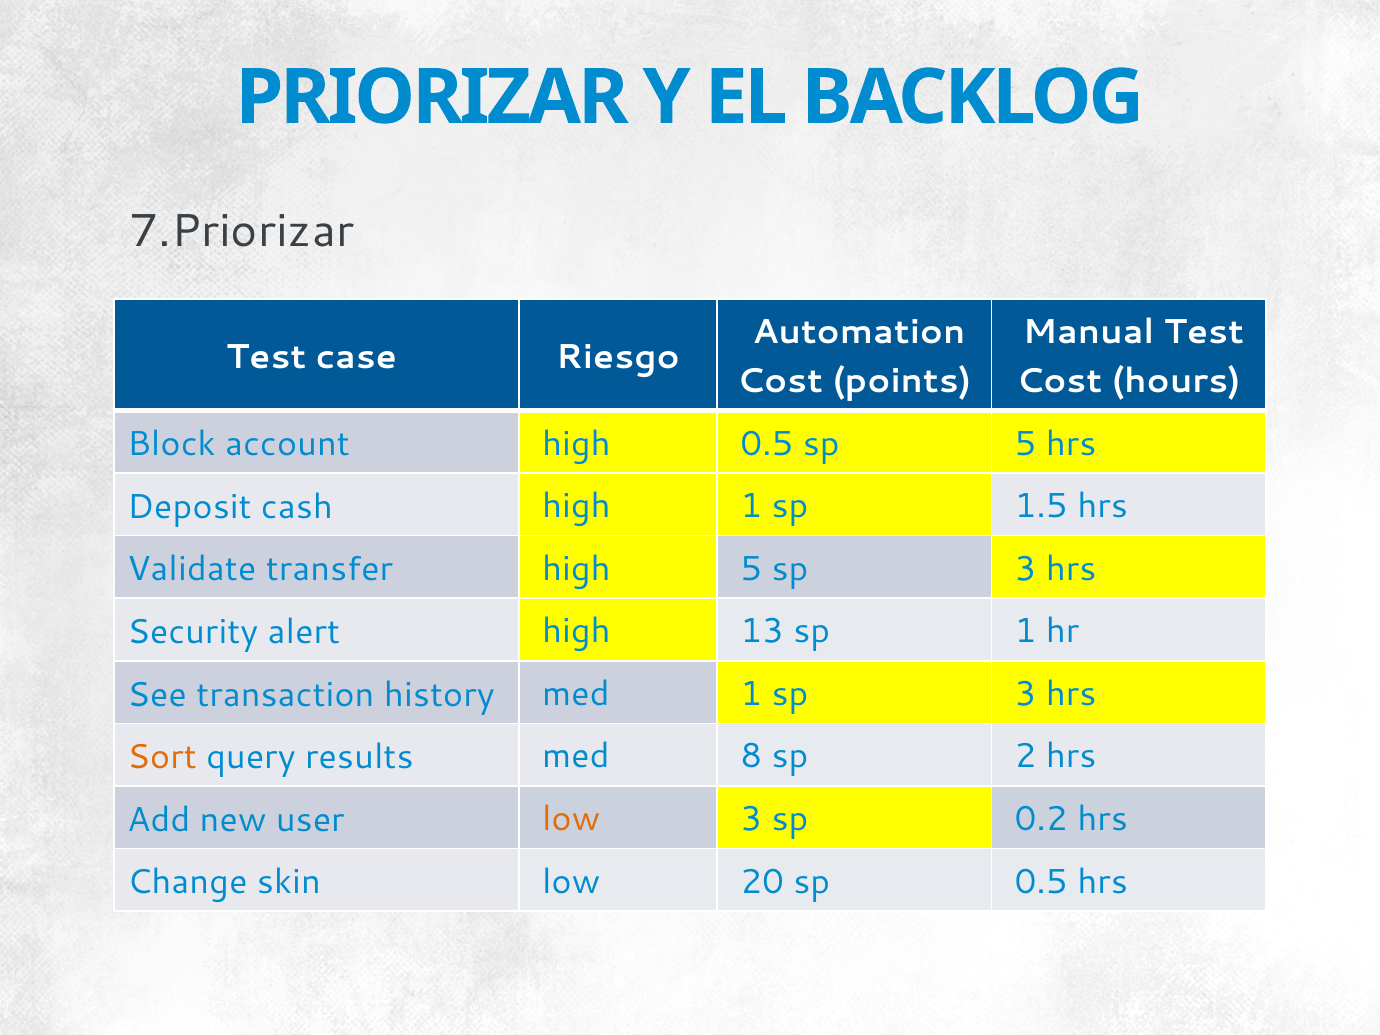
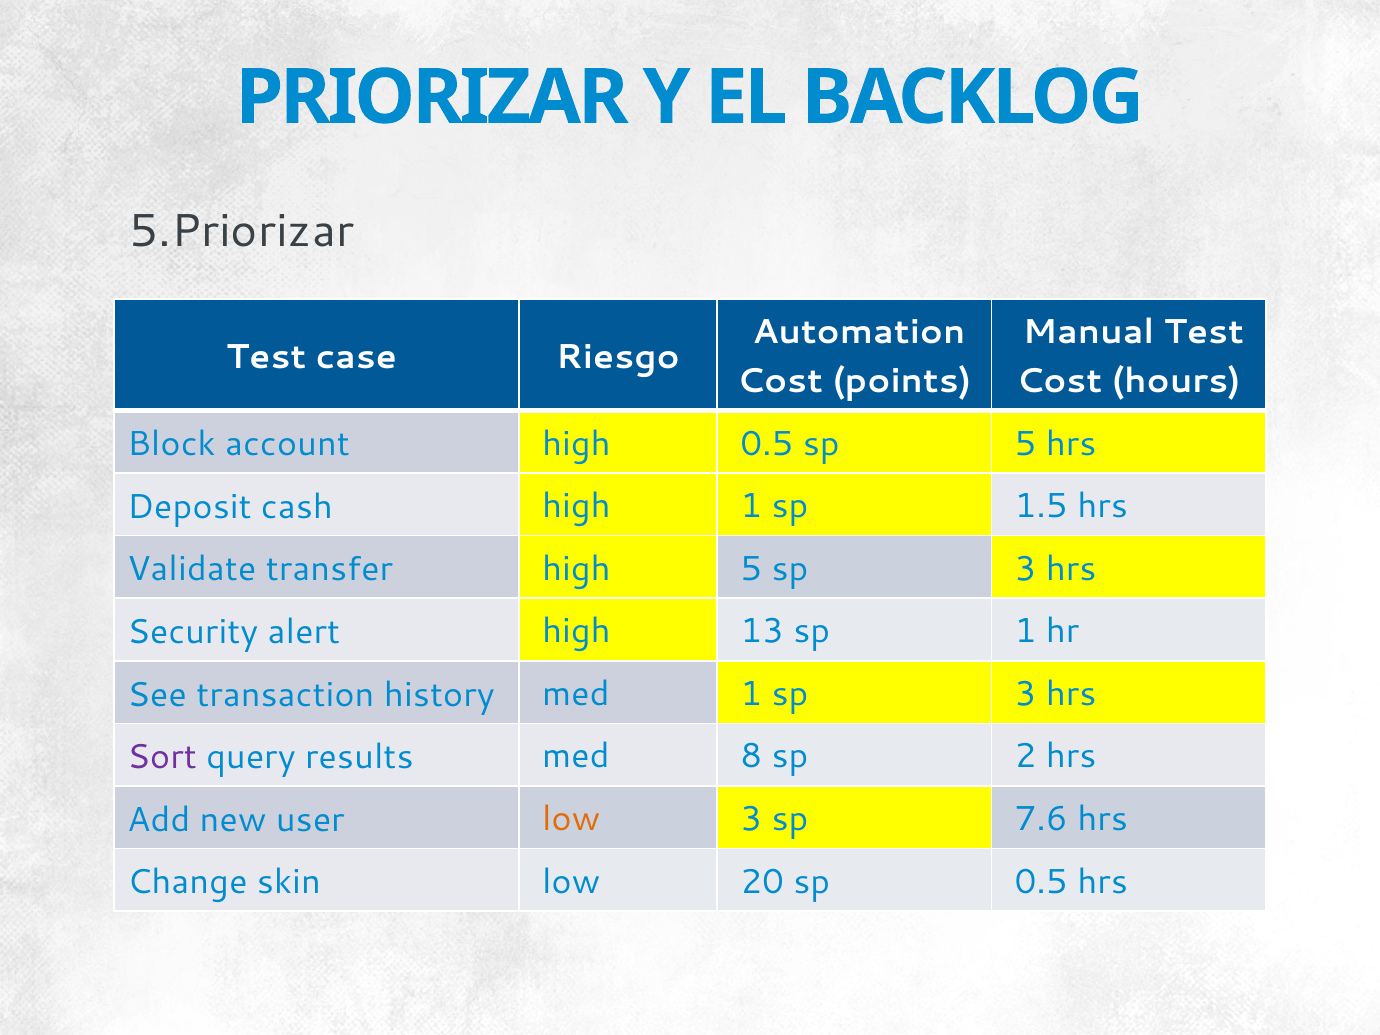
7.Priorizar: 7.Priorizar -> 5.Priorizar
Sort colour: orange -> purple
0.2: 0.2 -> 7.6
